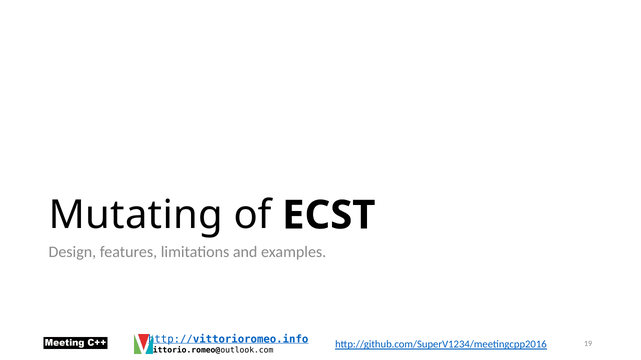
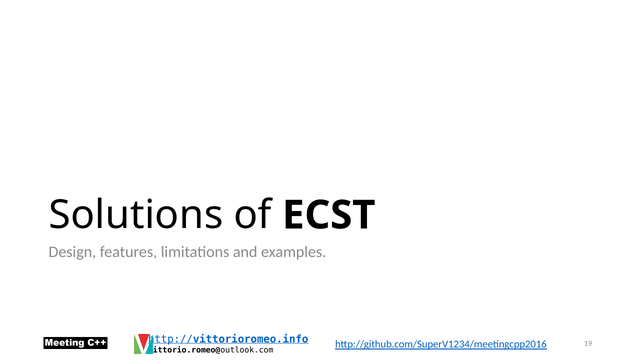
Mutating: Mutating -> Solutions
